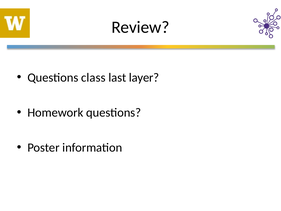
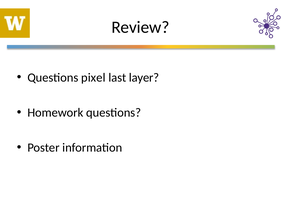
class: class -> pixel
